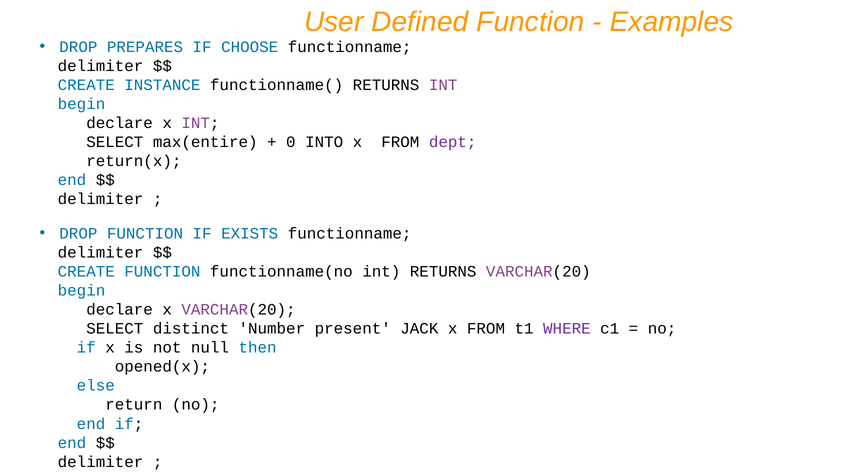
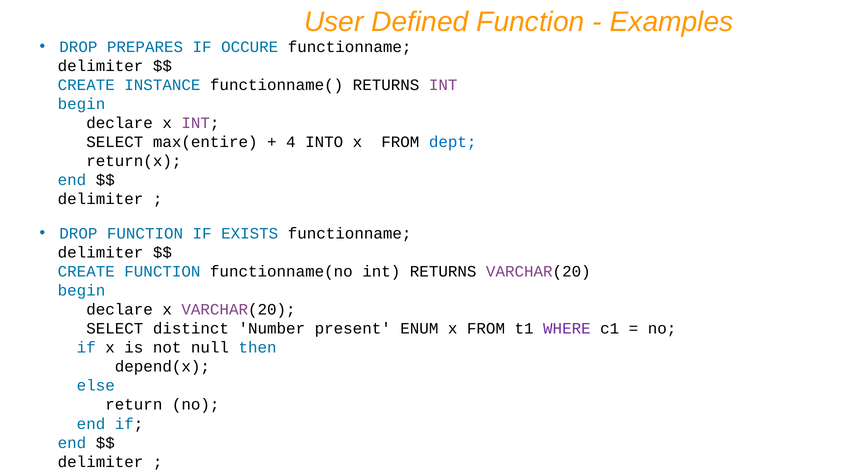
CHOOSE: CHOOSE -> OCCURE
0: 0 -> 4
dept colour: purple -> blue
JACK: JACK -> ENUM
opened(x: opened(x -> depend(x
